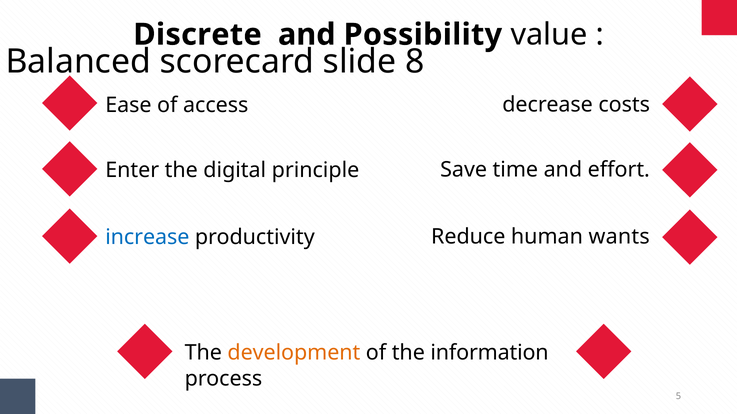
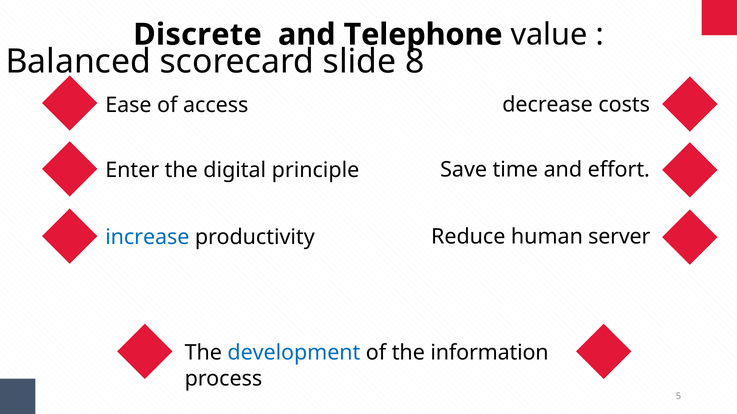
Possibility: Possibility -> Telephone
wants: wants -> server
development colour: orange -> blue
